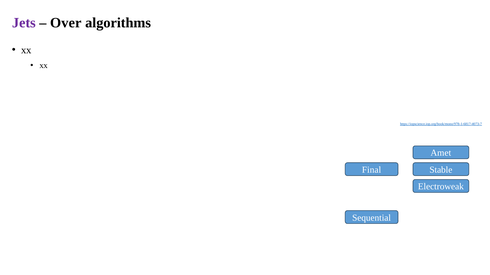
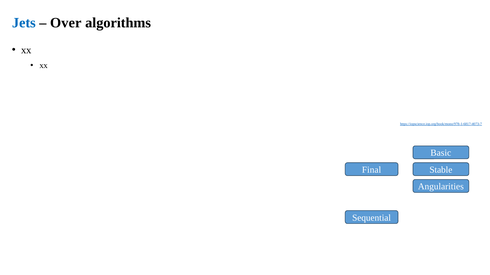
Jets colour: purple -> blue
Amet: Amet -> Basic
Electroweak: Electroweak -> Angularities
